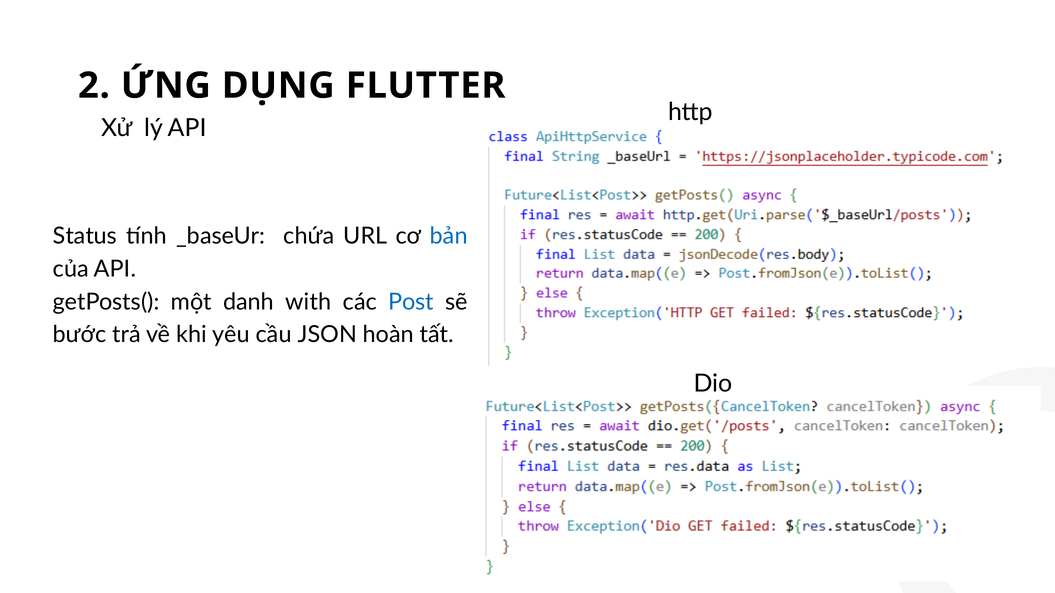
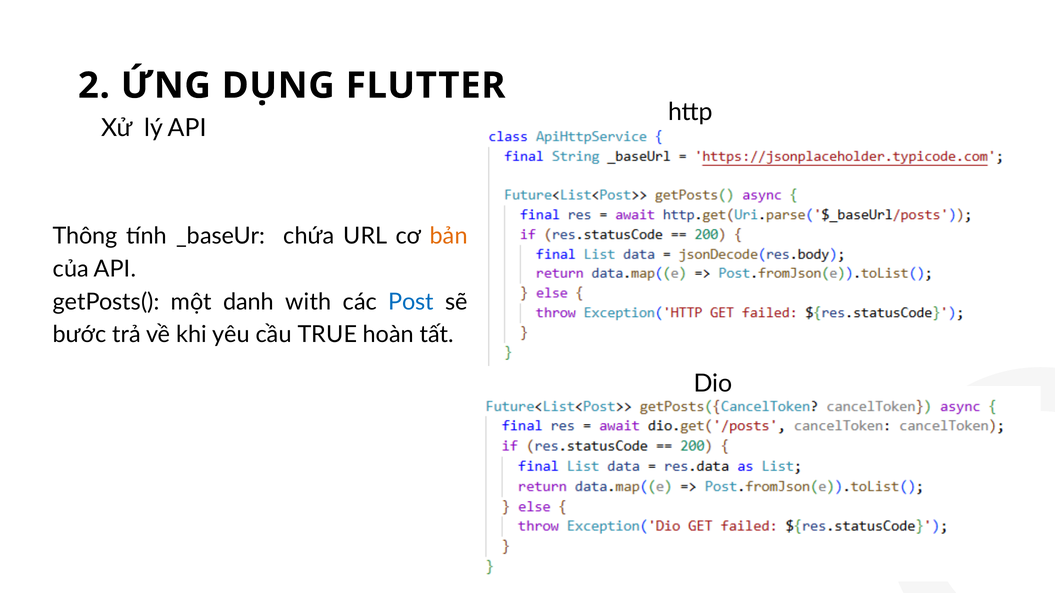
Status: Status -> Thông
bản colour: blue -> orange
JSON: JSON -> TRUE
